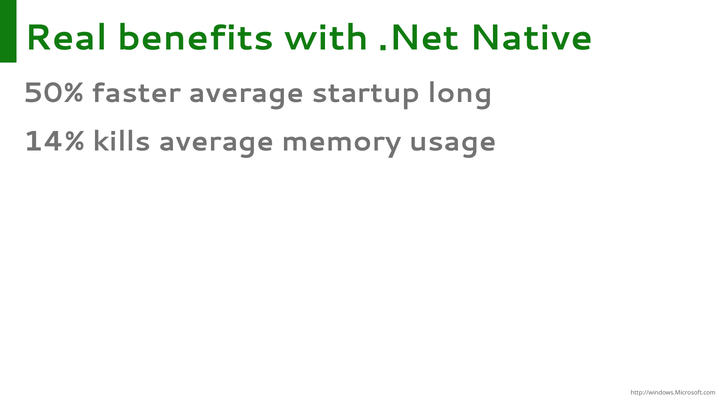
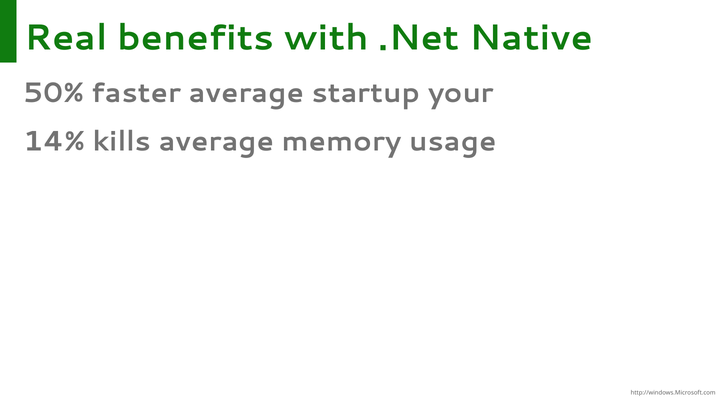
long: long -> your
